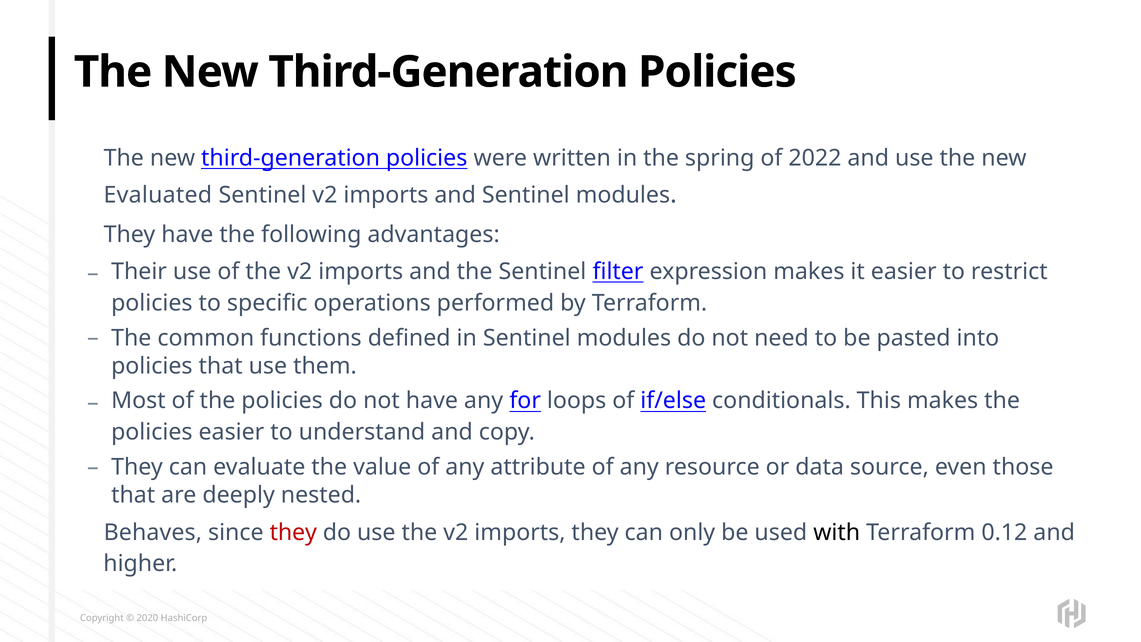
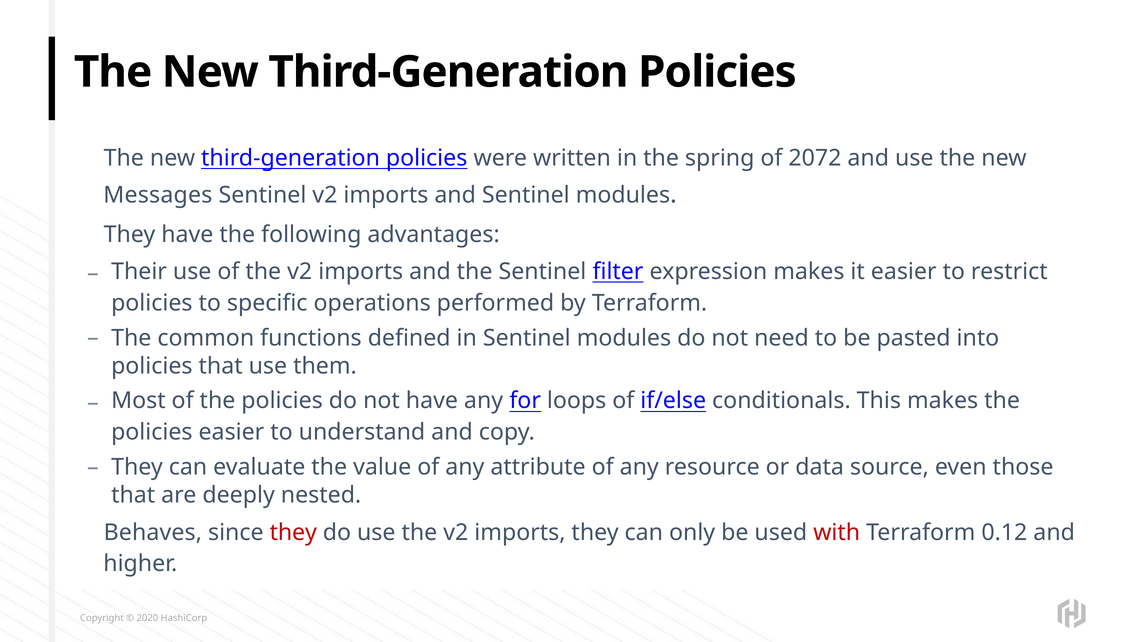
2022: 2022 -> 2072
Evaluated: Evaluated -> Messages
with colour: black -> red
